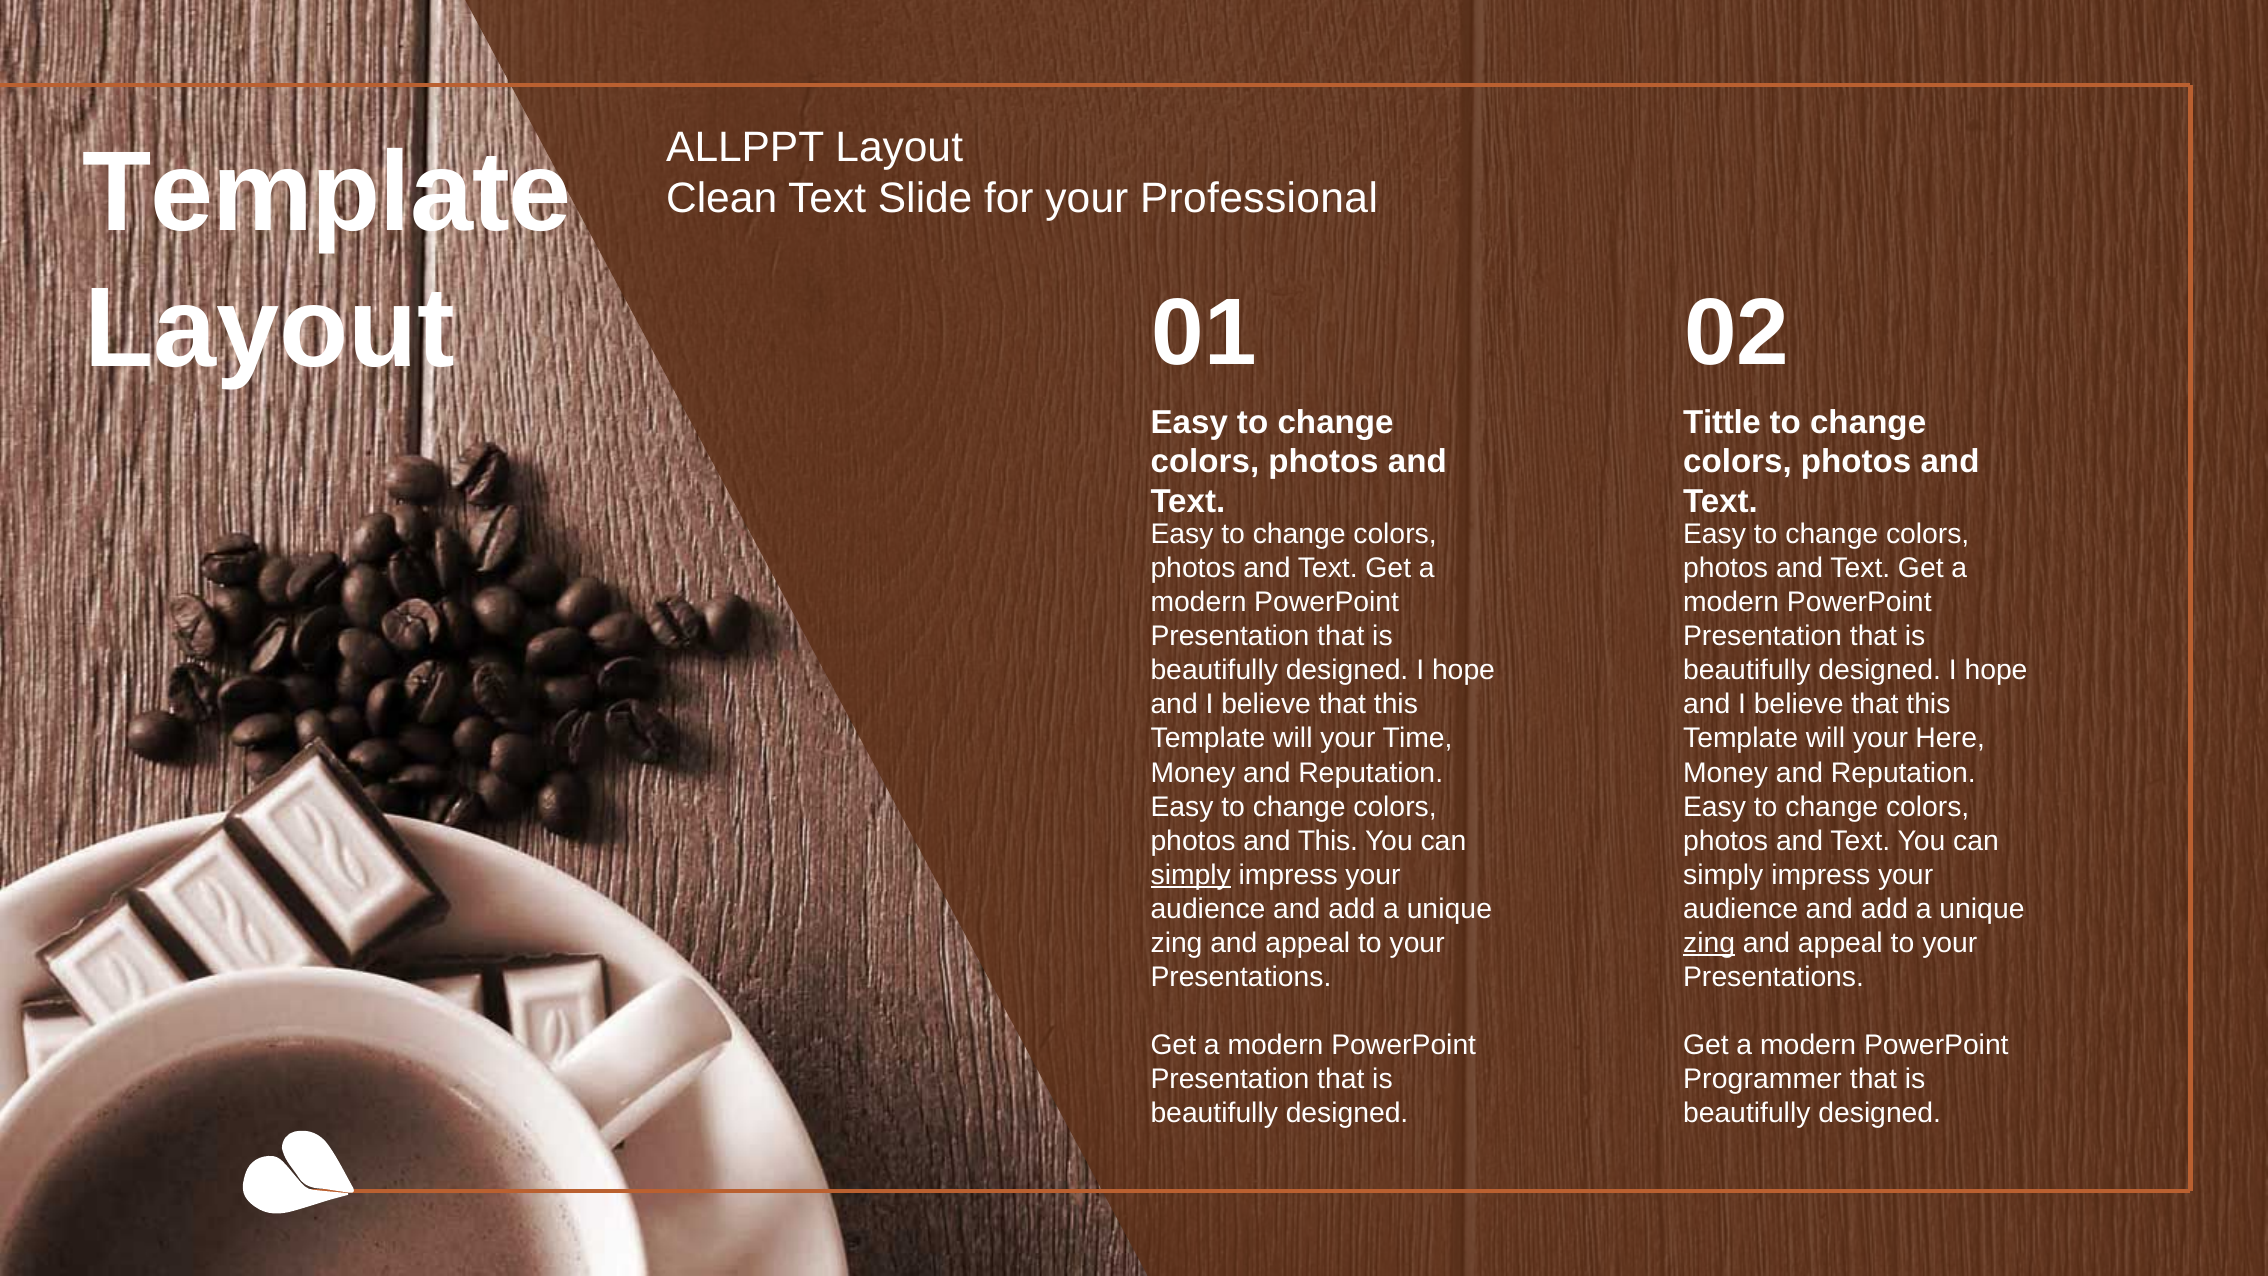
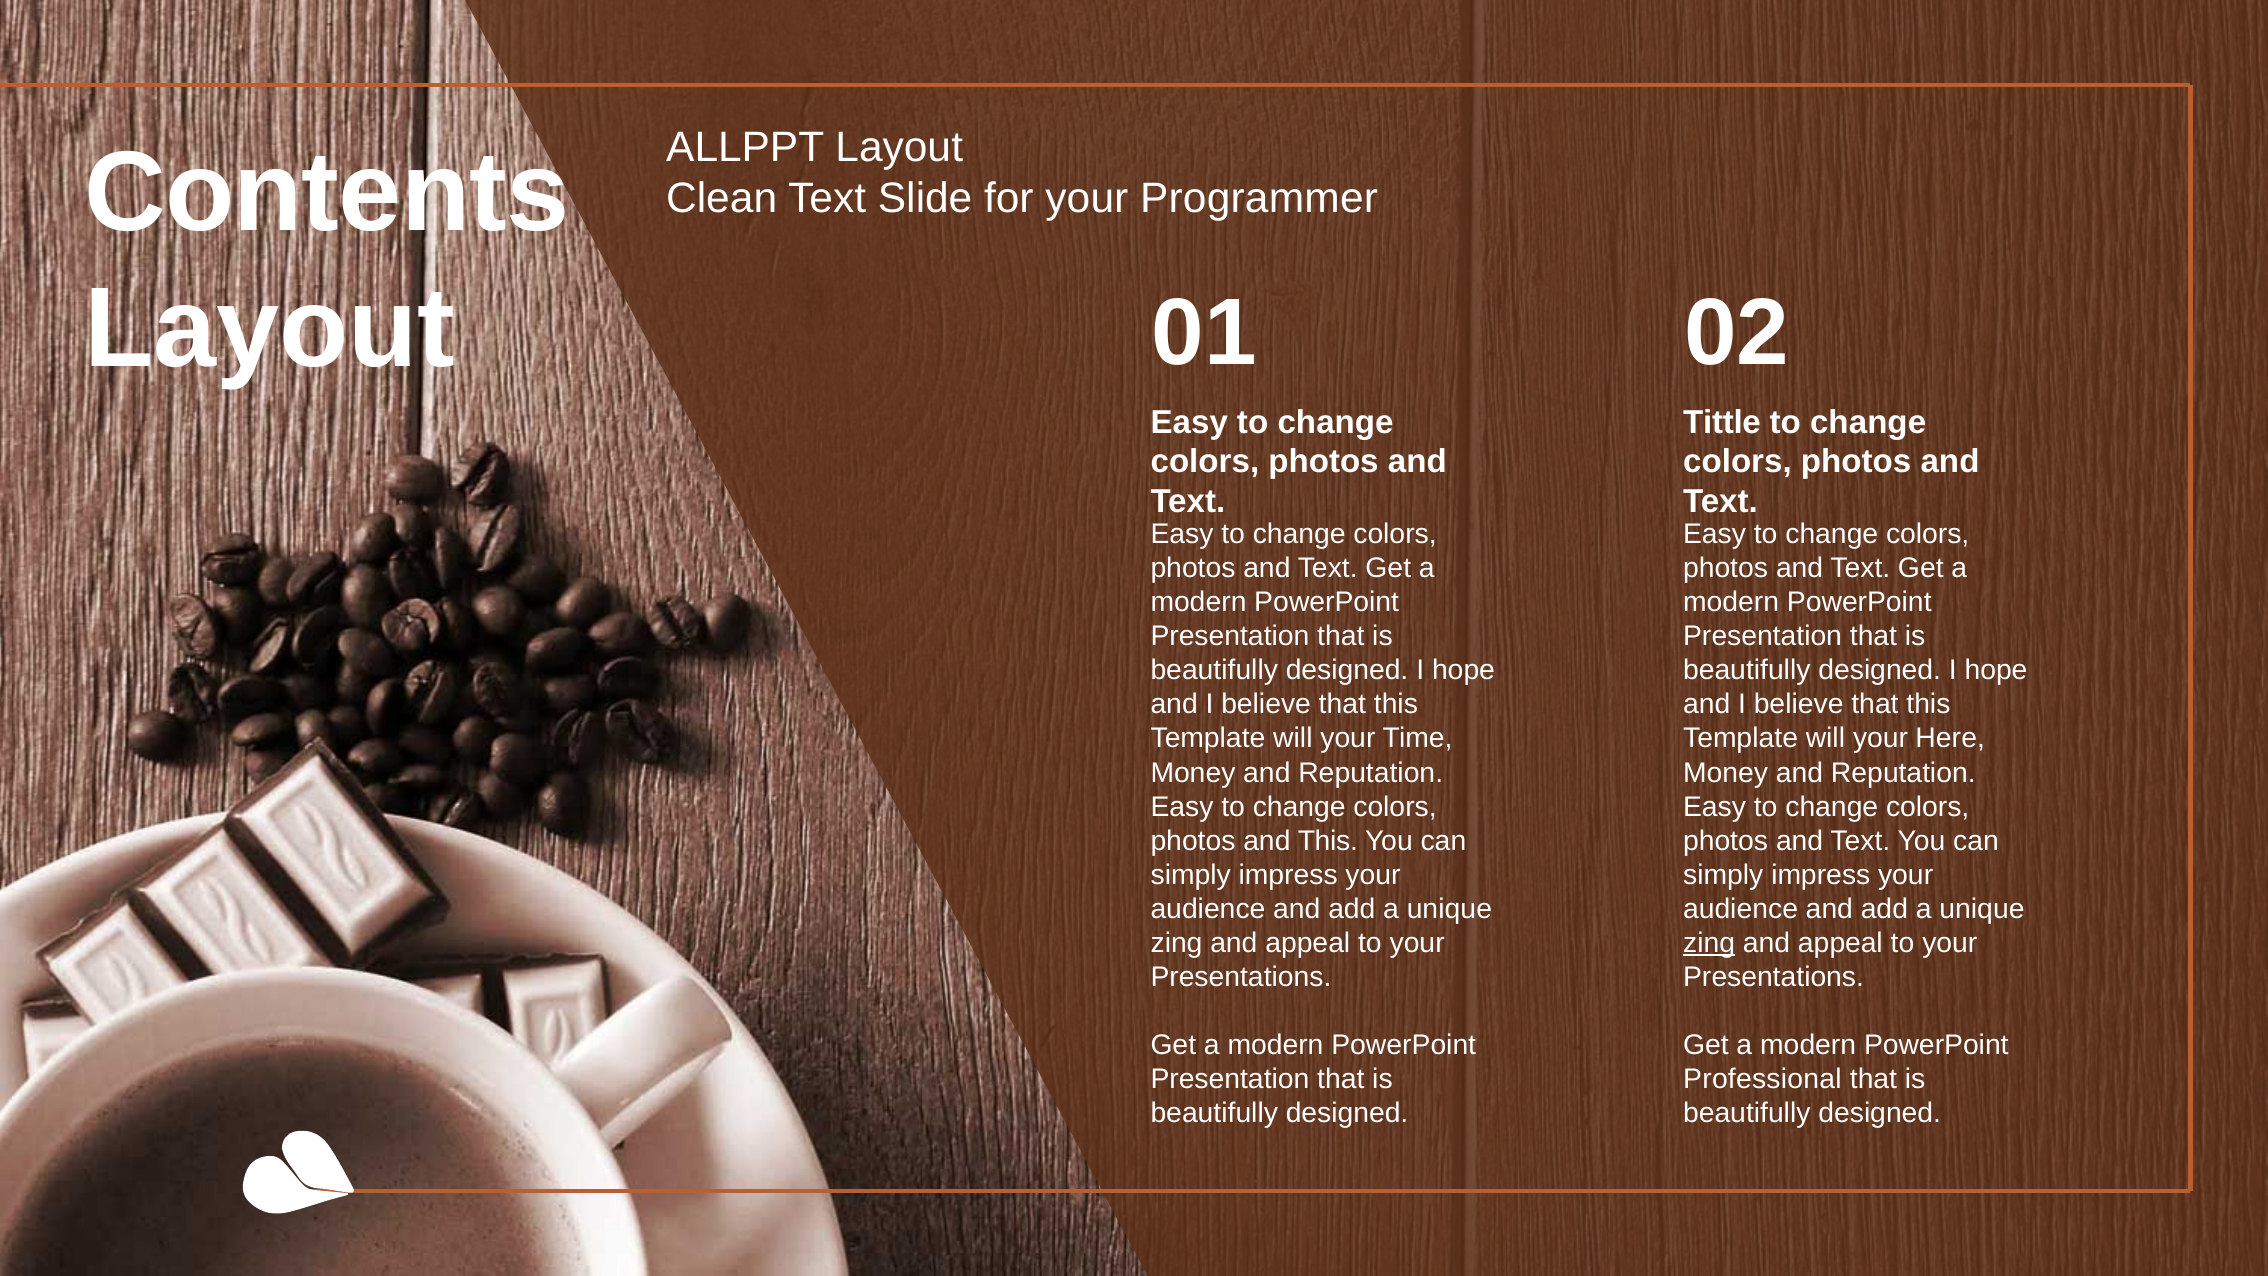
Template at (327, 193): Template -> Contents
Professional: Professional -> Programmer
simply at (1191, 875) underline: present -> none
Programmer: Programmer -> Professional
